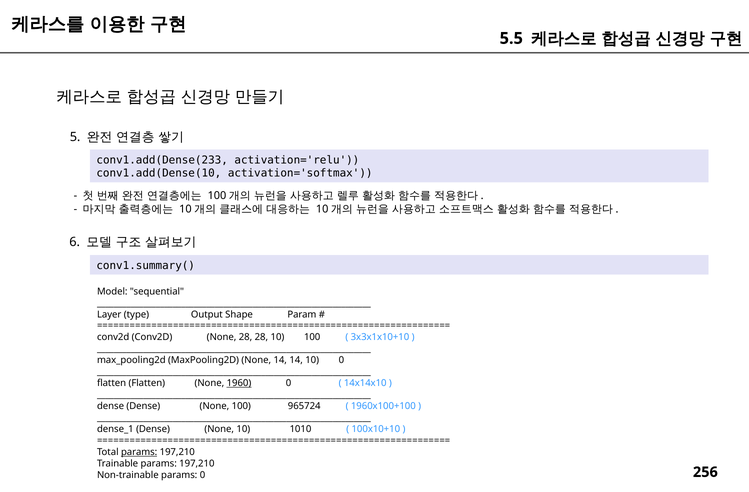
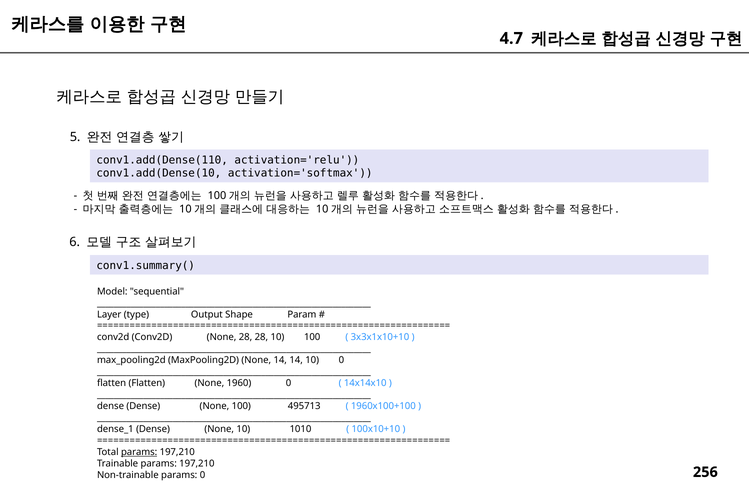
5.5: 5.5 -> 4.7
conv1.add(Dense(233: conv1.add(Dense(233 -> conv1.add(Dense(110
1960 underline: present -> none
965724: 965724 -> 495713
